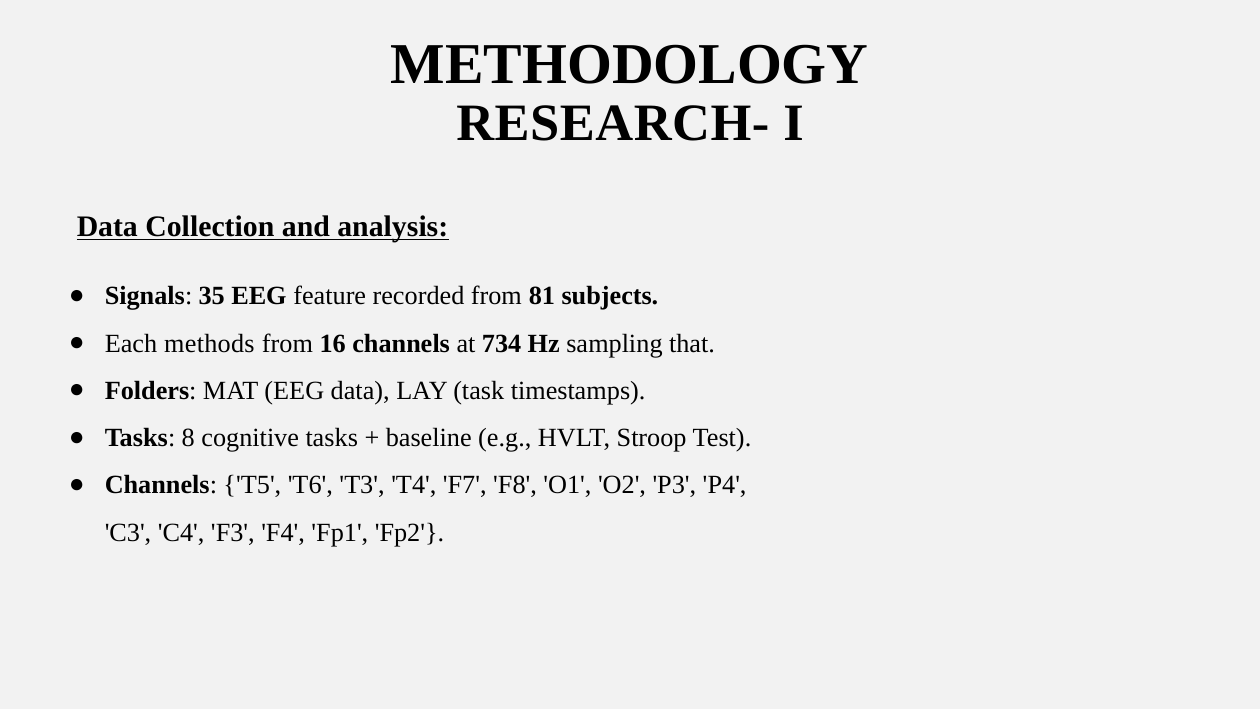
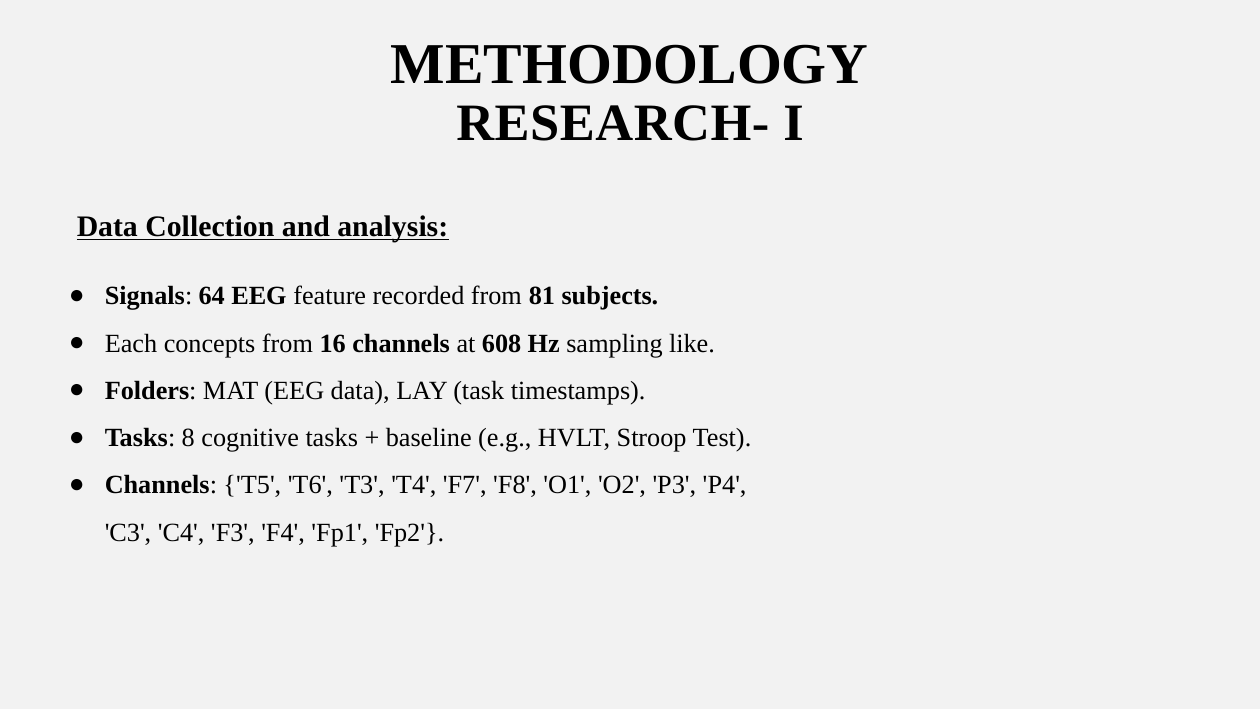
35: 35 -> 64
methods: methods -> concepts
734: 734 -> 608
that: that -> like
